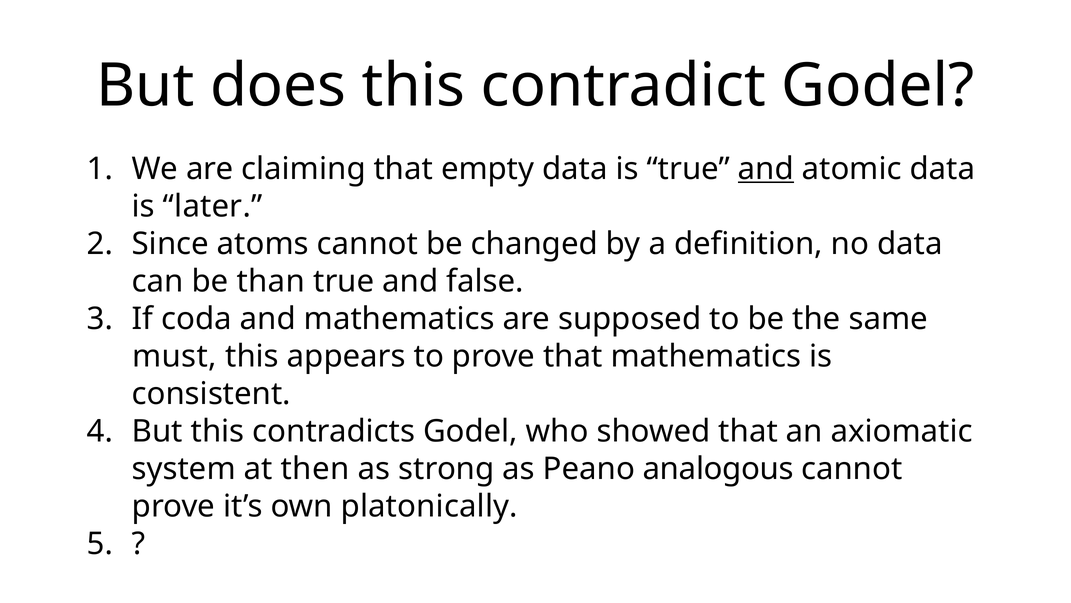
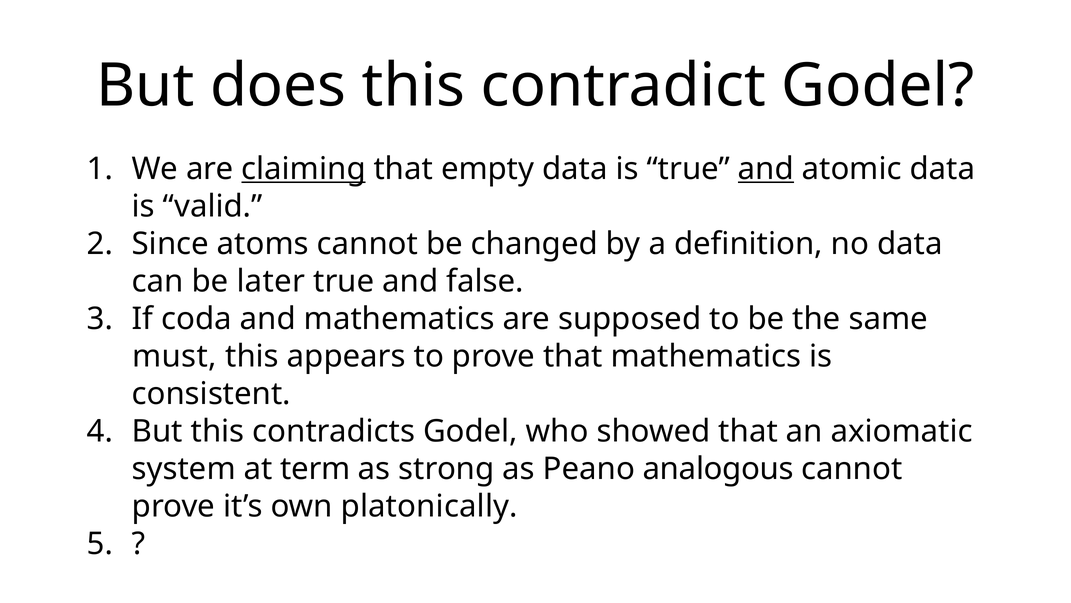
claiming underline: none -> present
later: later -> valid
than: than -> later
then: then -> term
